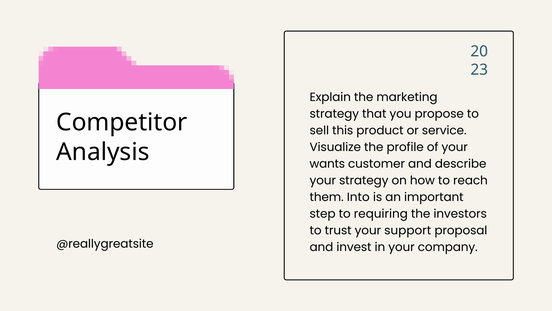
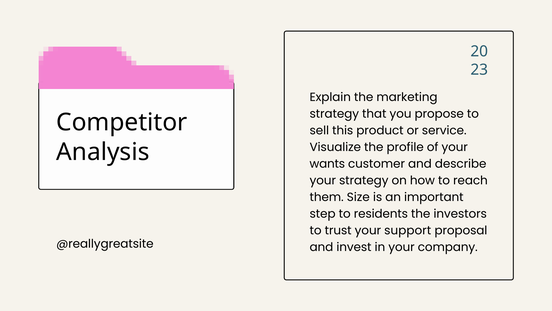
Into: Into -> Size
requiring: requiring -> residents
